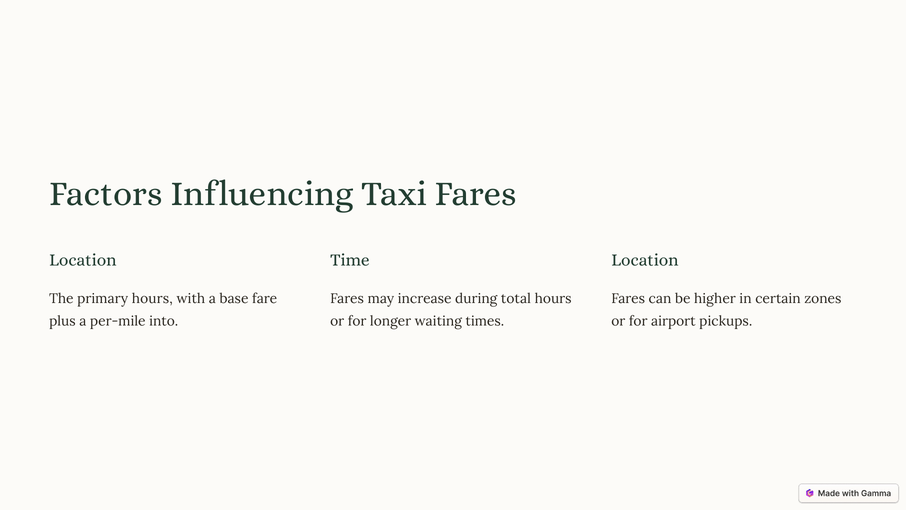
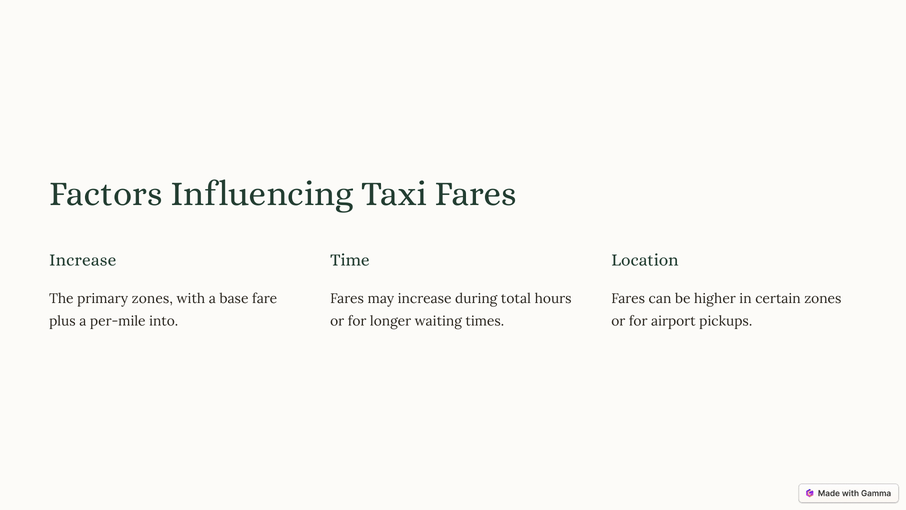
Location at (83, 260): Location -> Increase
primary hours: hours -> zones
